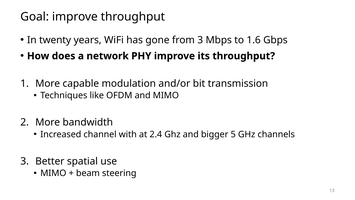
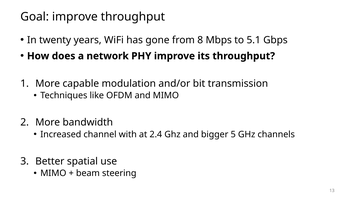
from 3: 3 -> 8
1.6: 1.6 -> 5.1
